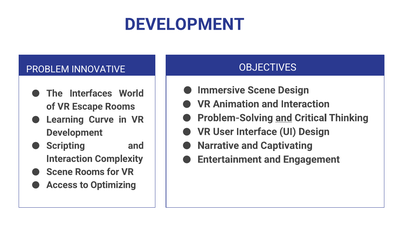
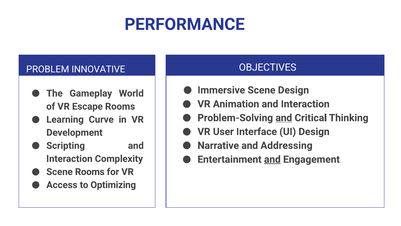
DEVELOPMENT at (185, 24): DEVELOPMENT -> PERFORMANCE
Interfaces: Interfaces -> Gameplay
Captivating: Captivating -> Addressing
and at (272, 159) underline: none -> present
